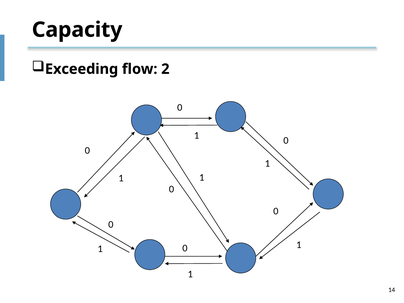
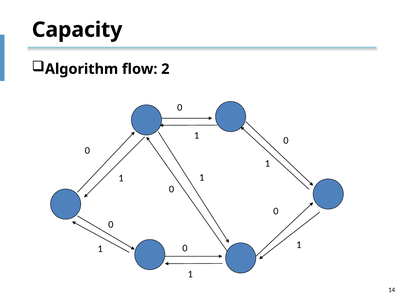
Exceeding: Exceeding -> Algorithm
